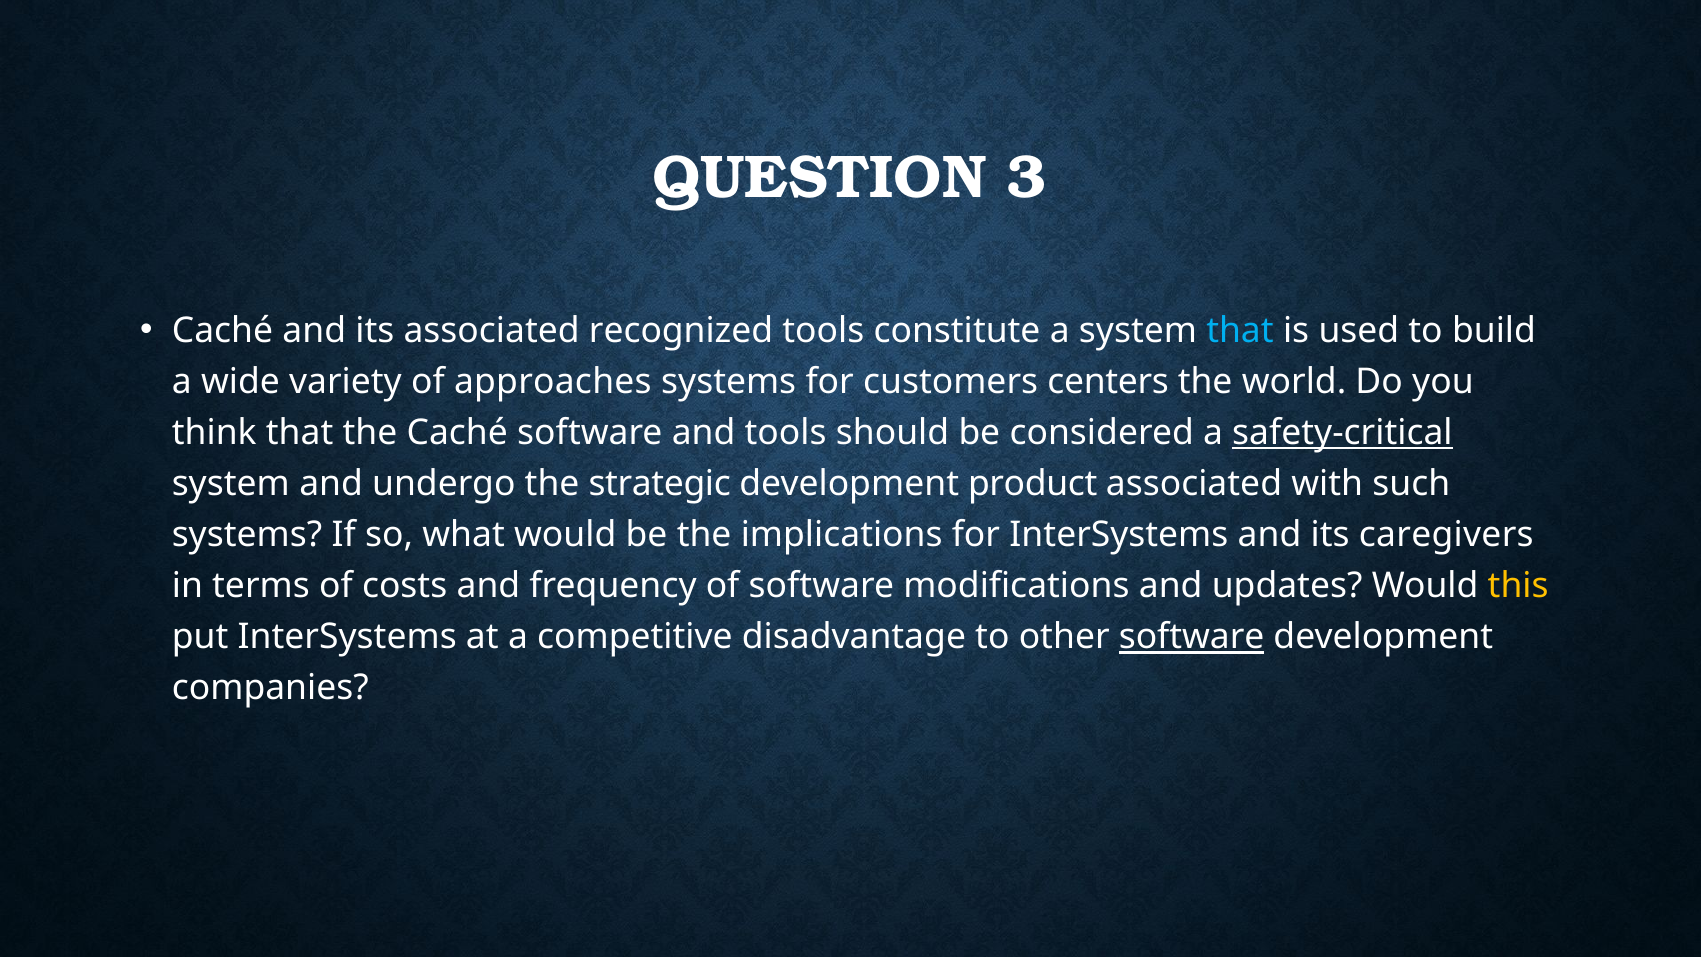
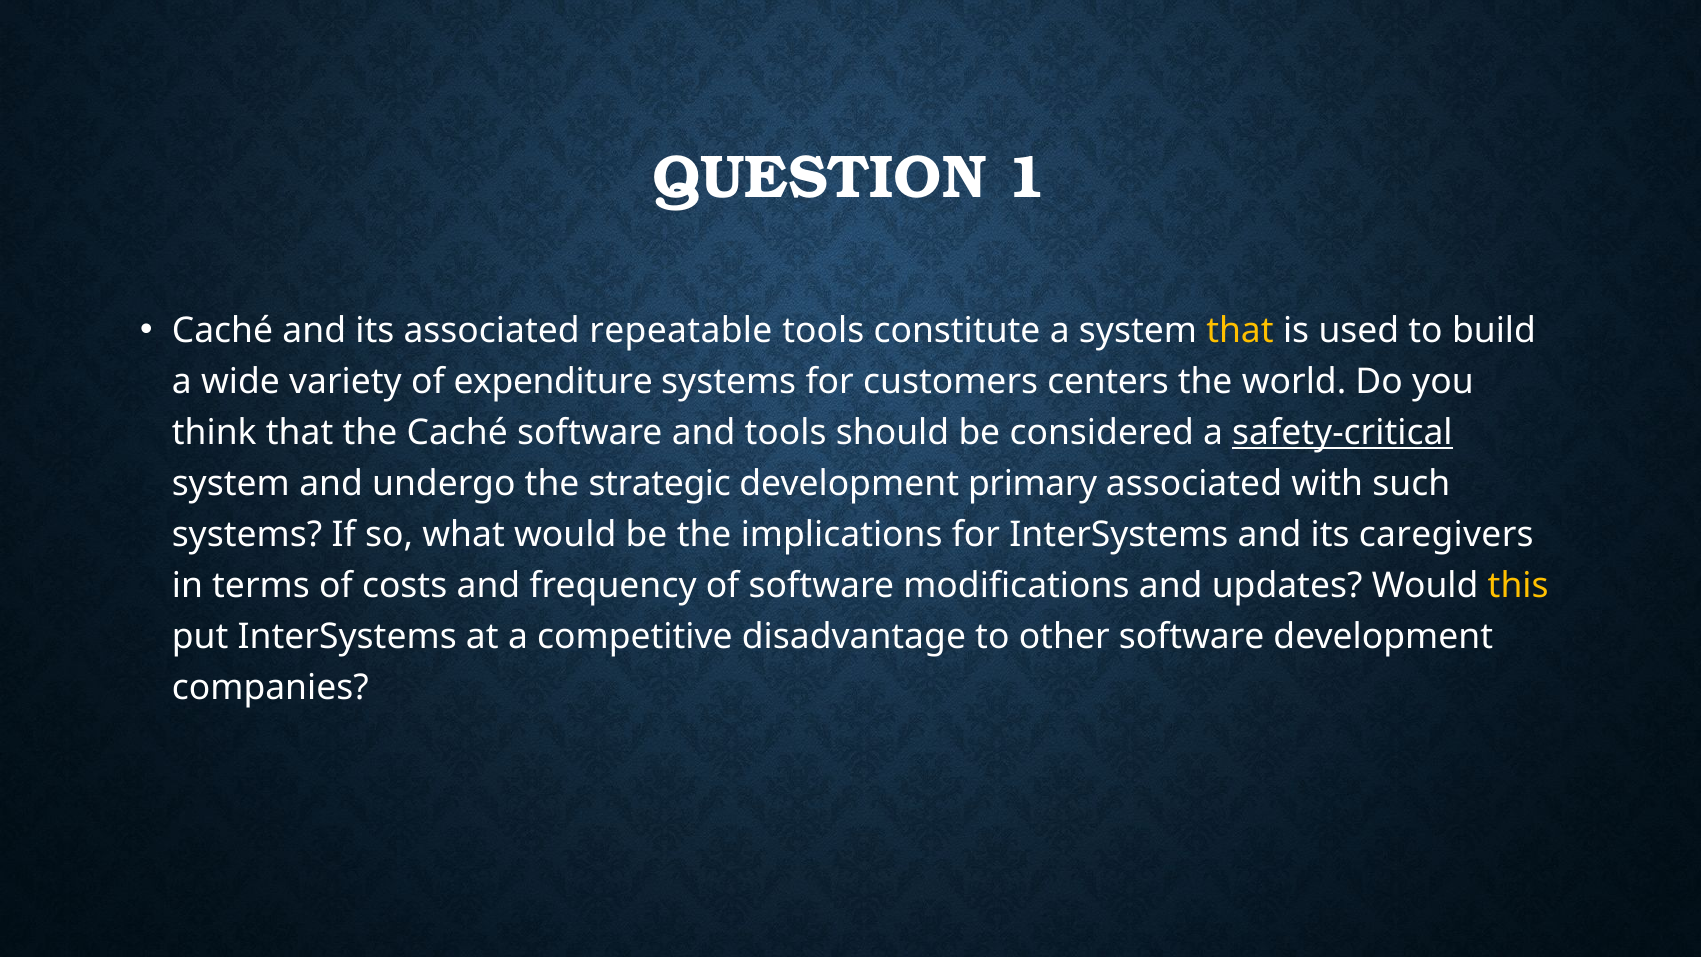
3: 3 -> 1
recognized: recognized -> repeatable
that at (1240, 331) colour: light blue -> yellow
approaches: approaches -> expenditure
product: product -> primary
software at (1192, 637) underline: present -> none
